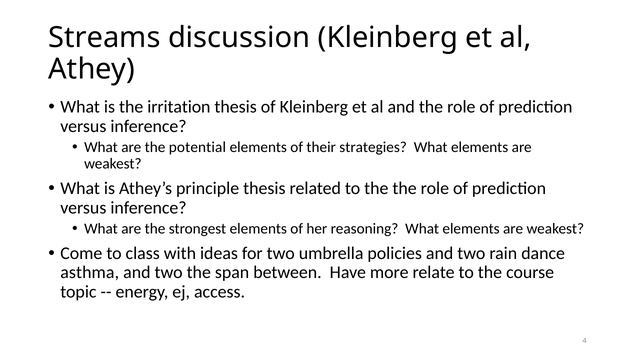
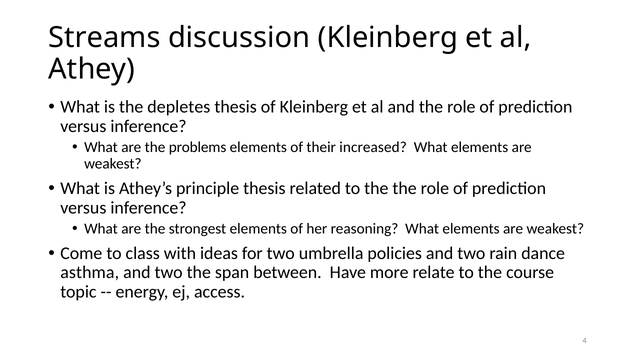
irritation: irritation -> depletes
potential: potential -> problems
strategies: strategies -> increased
